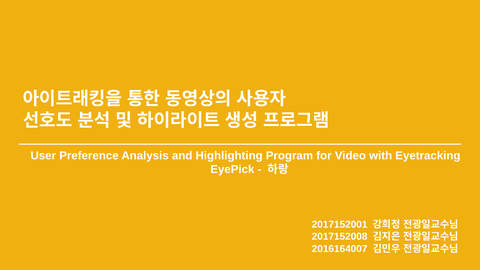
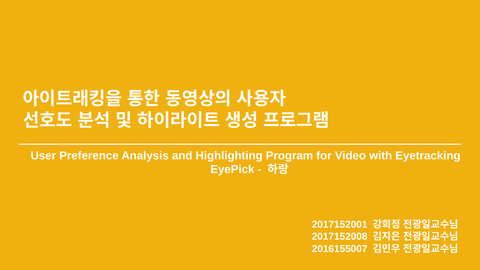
2016164007: 2016164007 -> 2016155007
